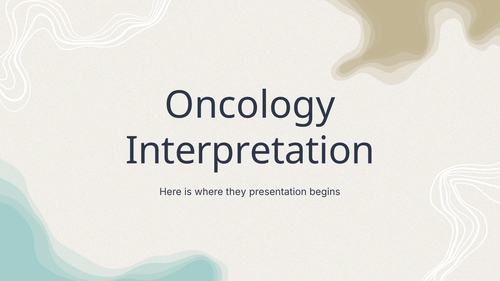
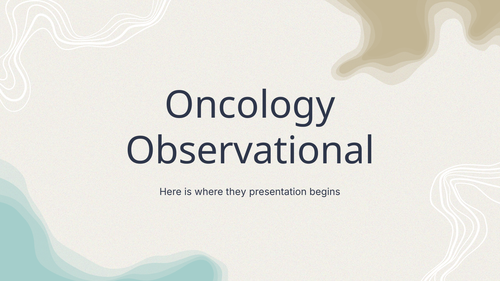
Interpretation: Interpretation -> Observational
